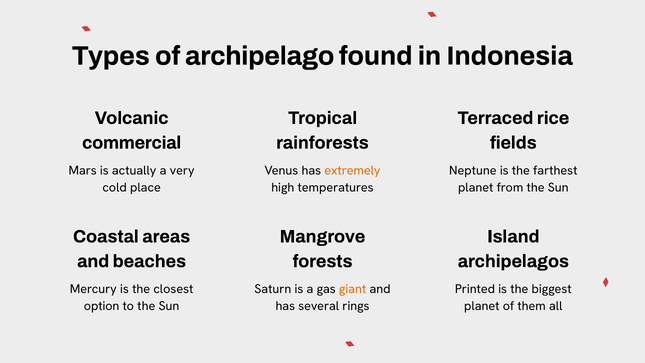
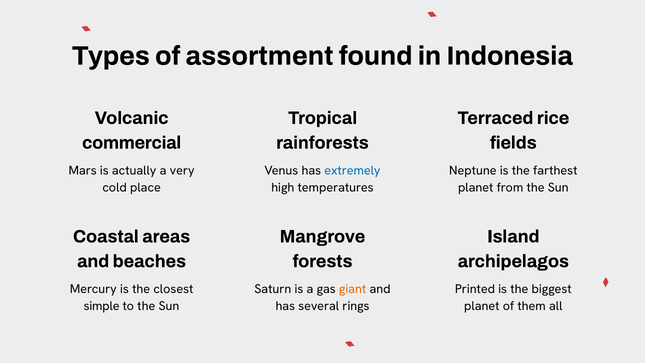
archipelago: archipelago -> assortment
extremely colour: orange -> blue
option: option -> simple
